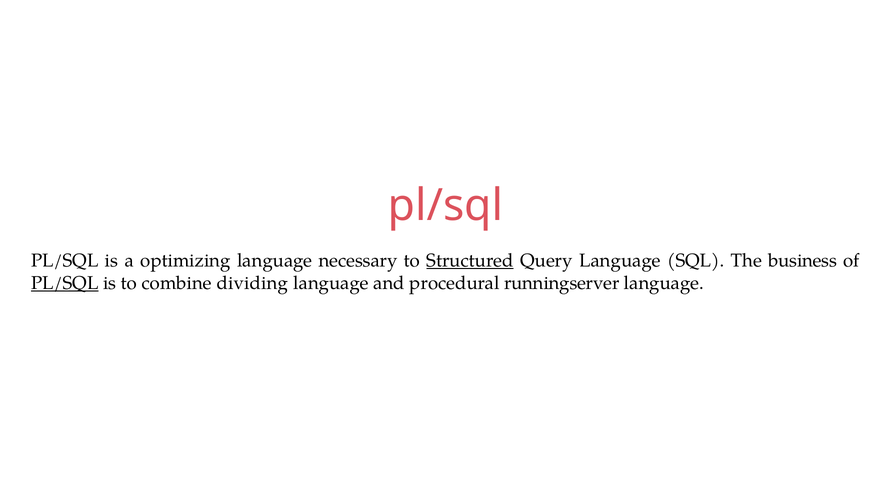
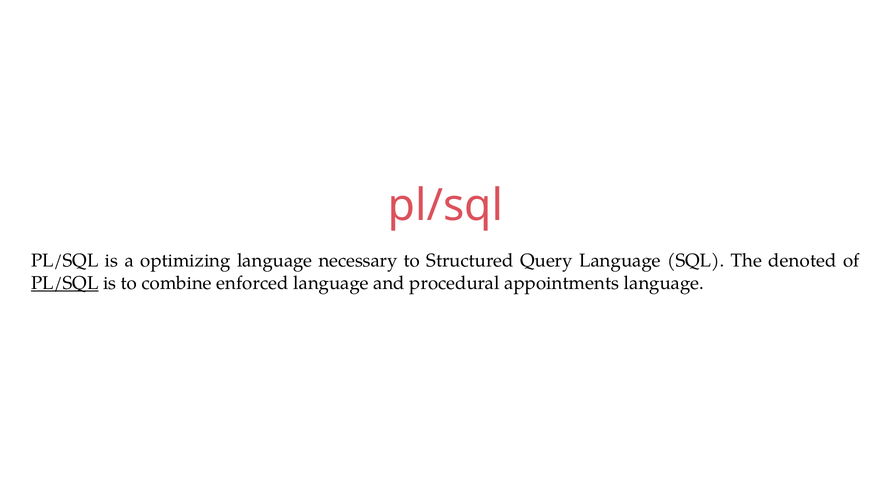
Structured underline: present -> none
business: business -> denoted
dividing: dividing -> enforced
runningserver: runningserver -> appointments
